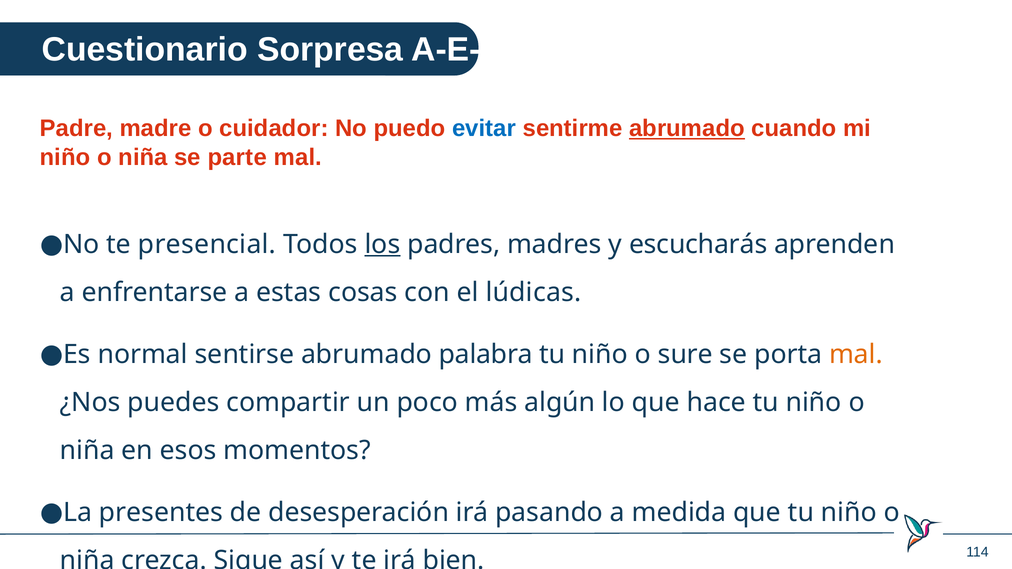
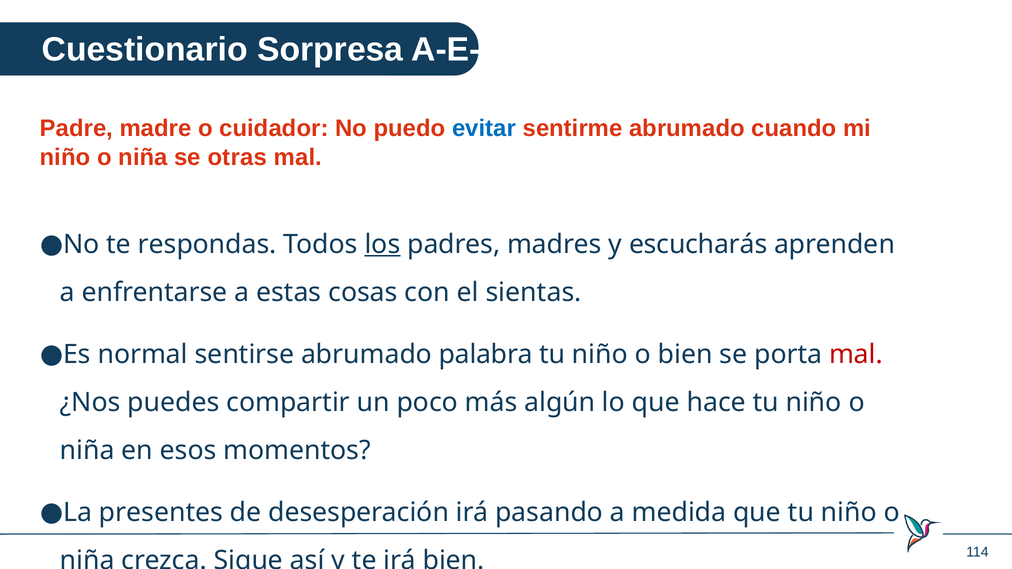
abrumado at (687, 129) underline: present -> none
parte: parte -> otras
presencial: presencial -> respondas
lúdicas: lúdicas -> sientas
o sure: sure -> bien
mal at (856, 355) colour: orange -> red
